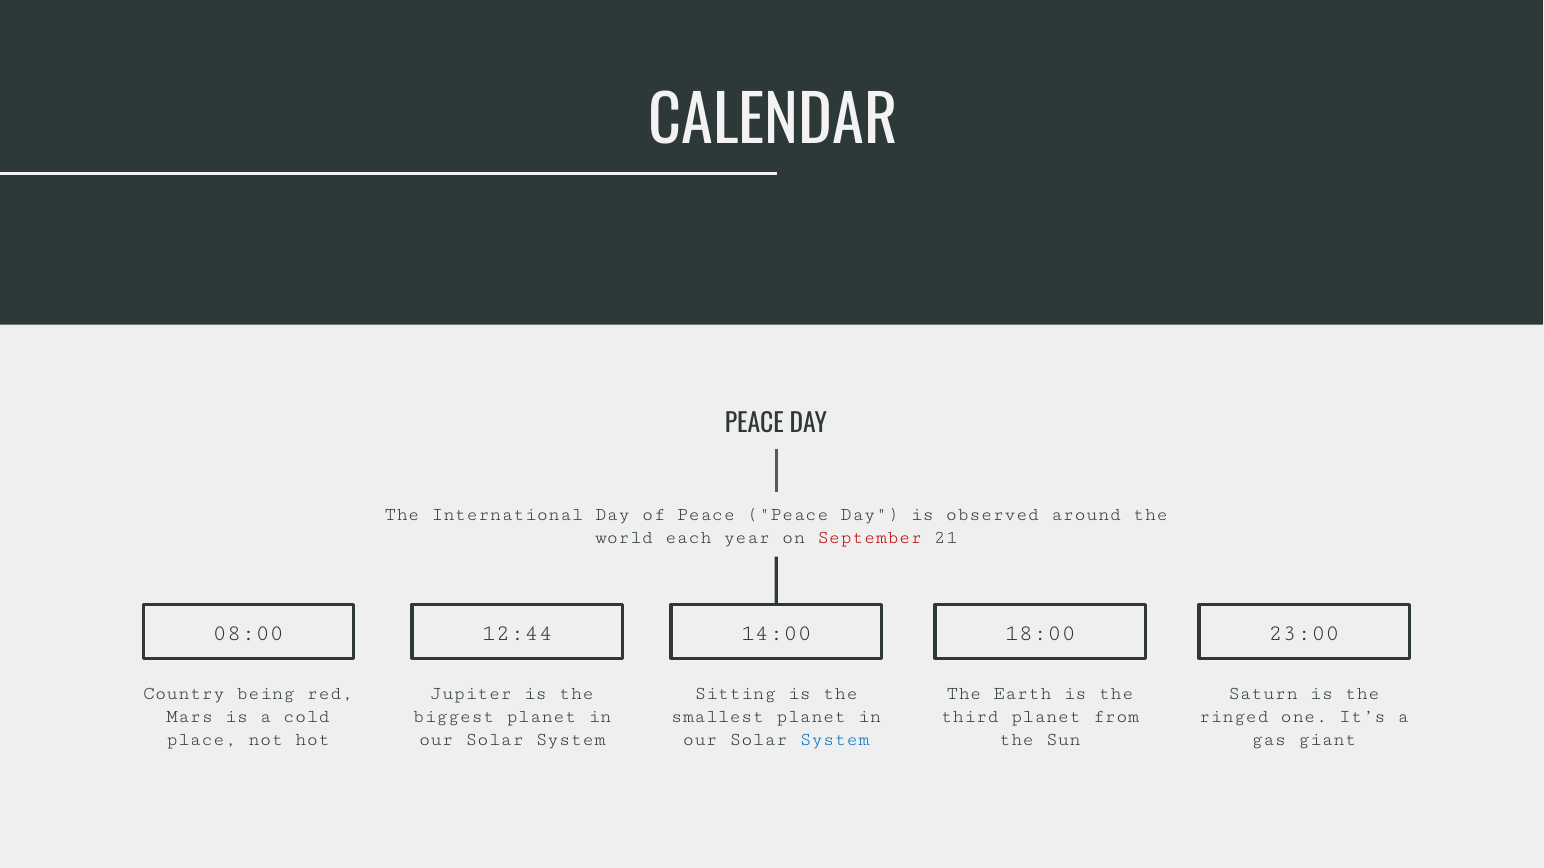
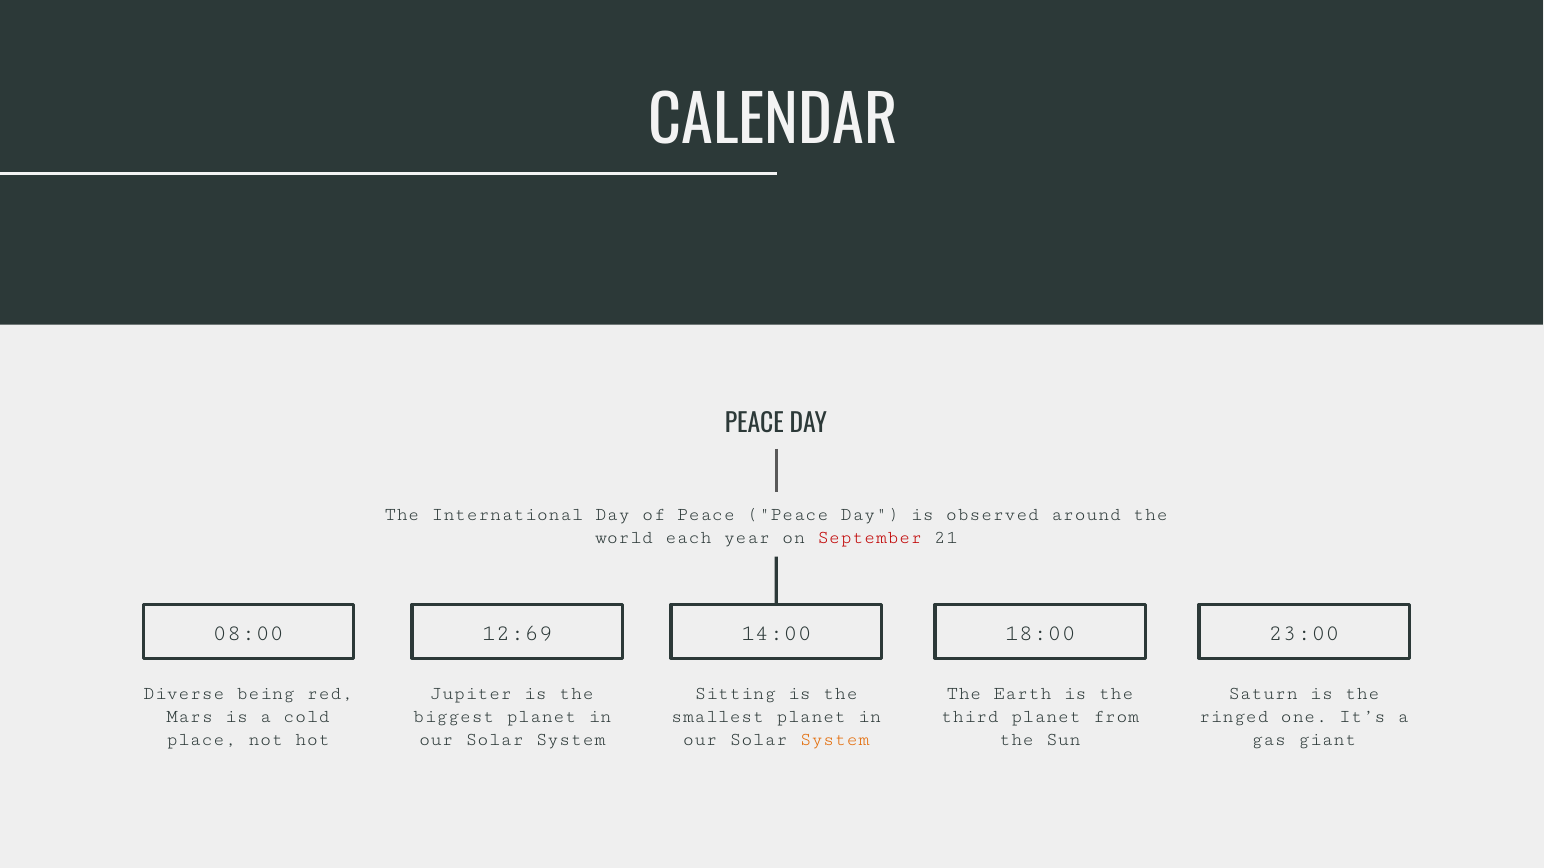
12:44: 12:44 -> 12:69
Country: Country -> Diverse
System at (835, 740) colour: blue -> orange
